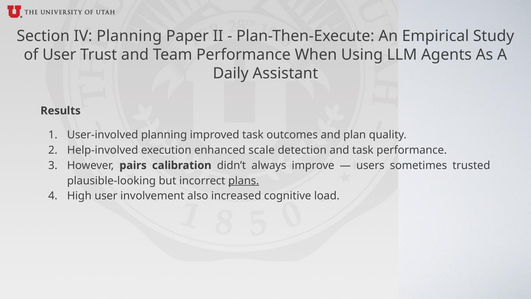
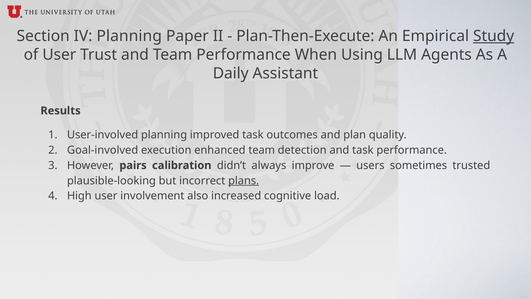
Study underline: none -> present
Help-involved: Help-involved -> Goal-involved
enhanced scale: scale -> team
